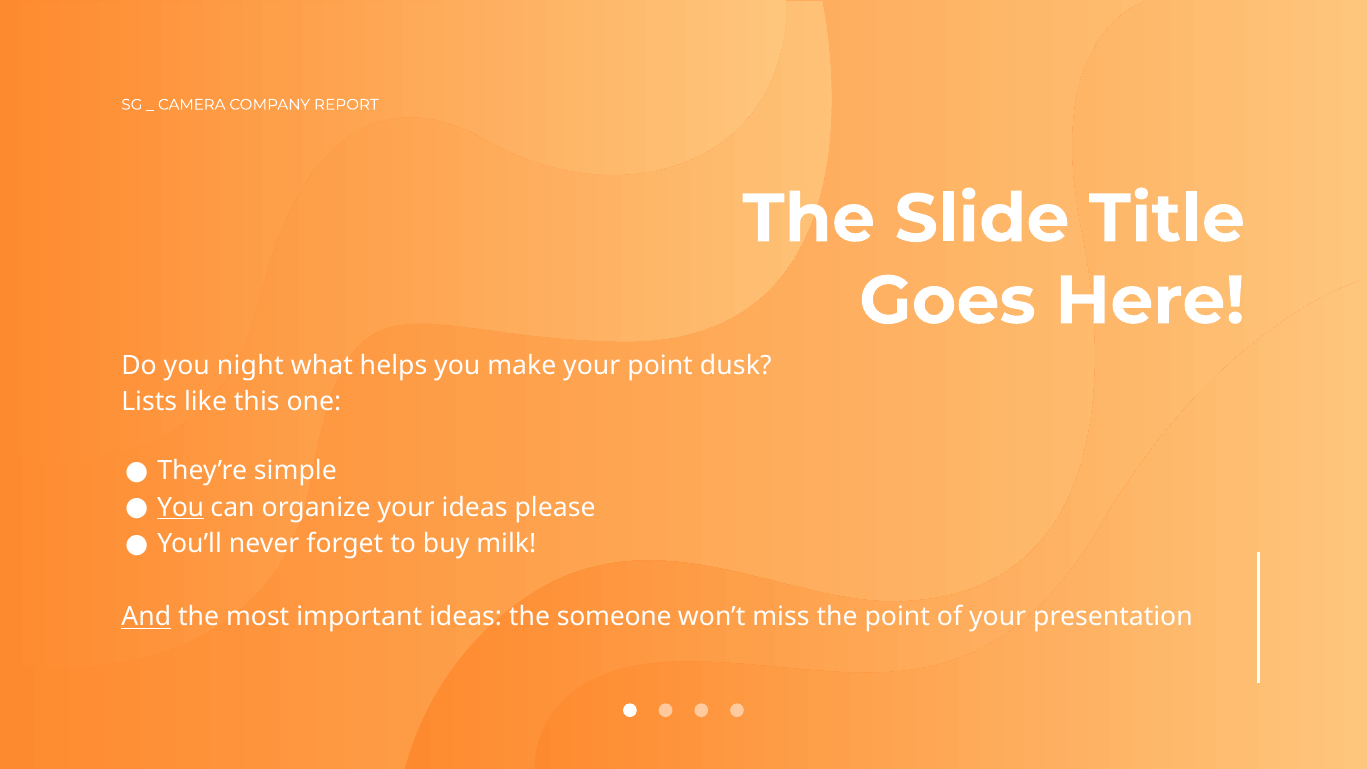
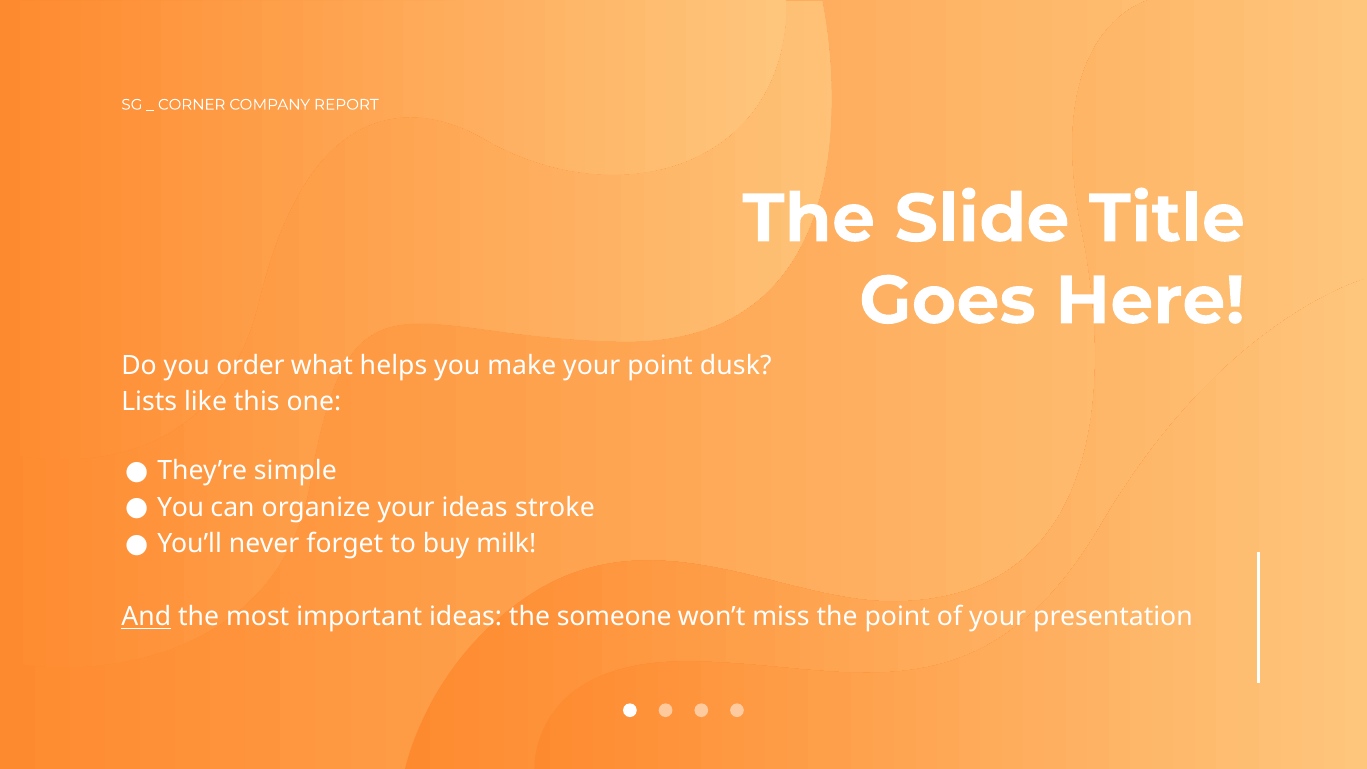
CAMERA: CAMERA -> CORNER
night: night -> order
You at (181, 507) underline: present -> none
please: please -> stroke
